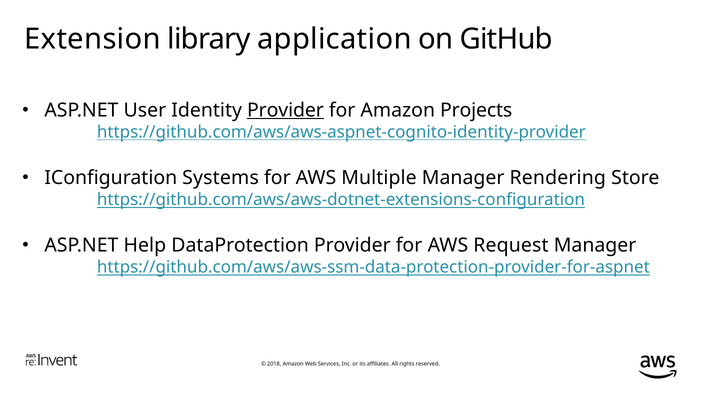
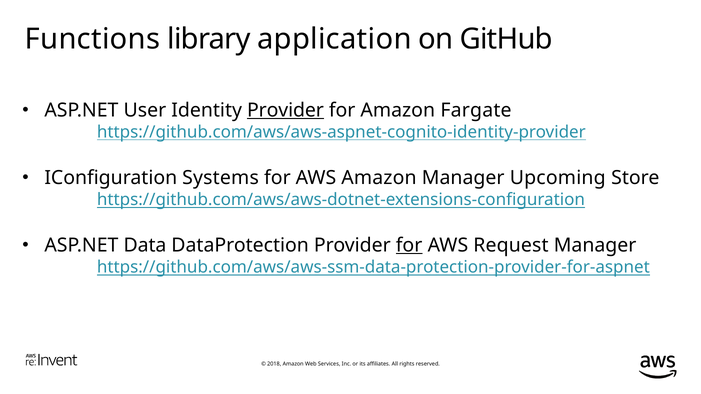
Extension: Extension -> Functions
Projects: Projects -> Fargate
AWS Multiple: Multiple -> Amazon
Rendering: Rendering -> Upcoming
Help: Help -> Data
for at (409, 245) underline: none -> present
